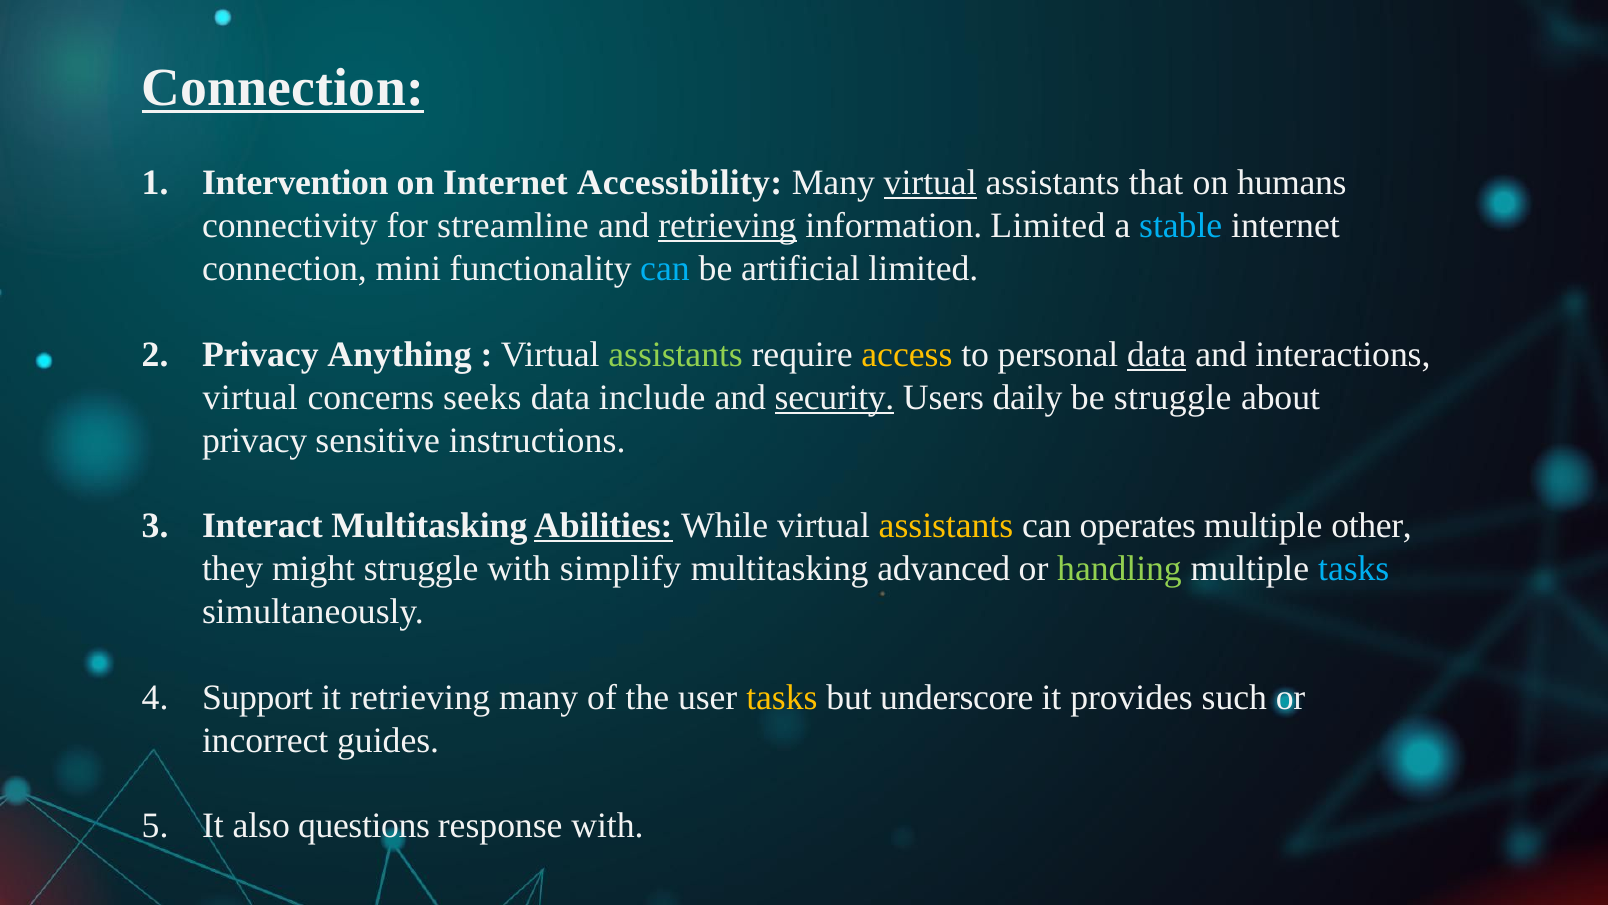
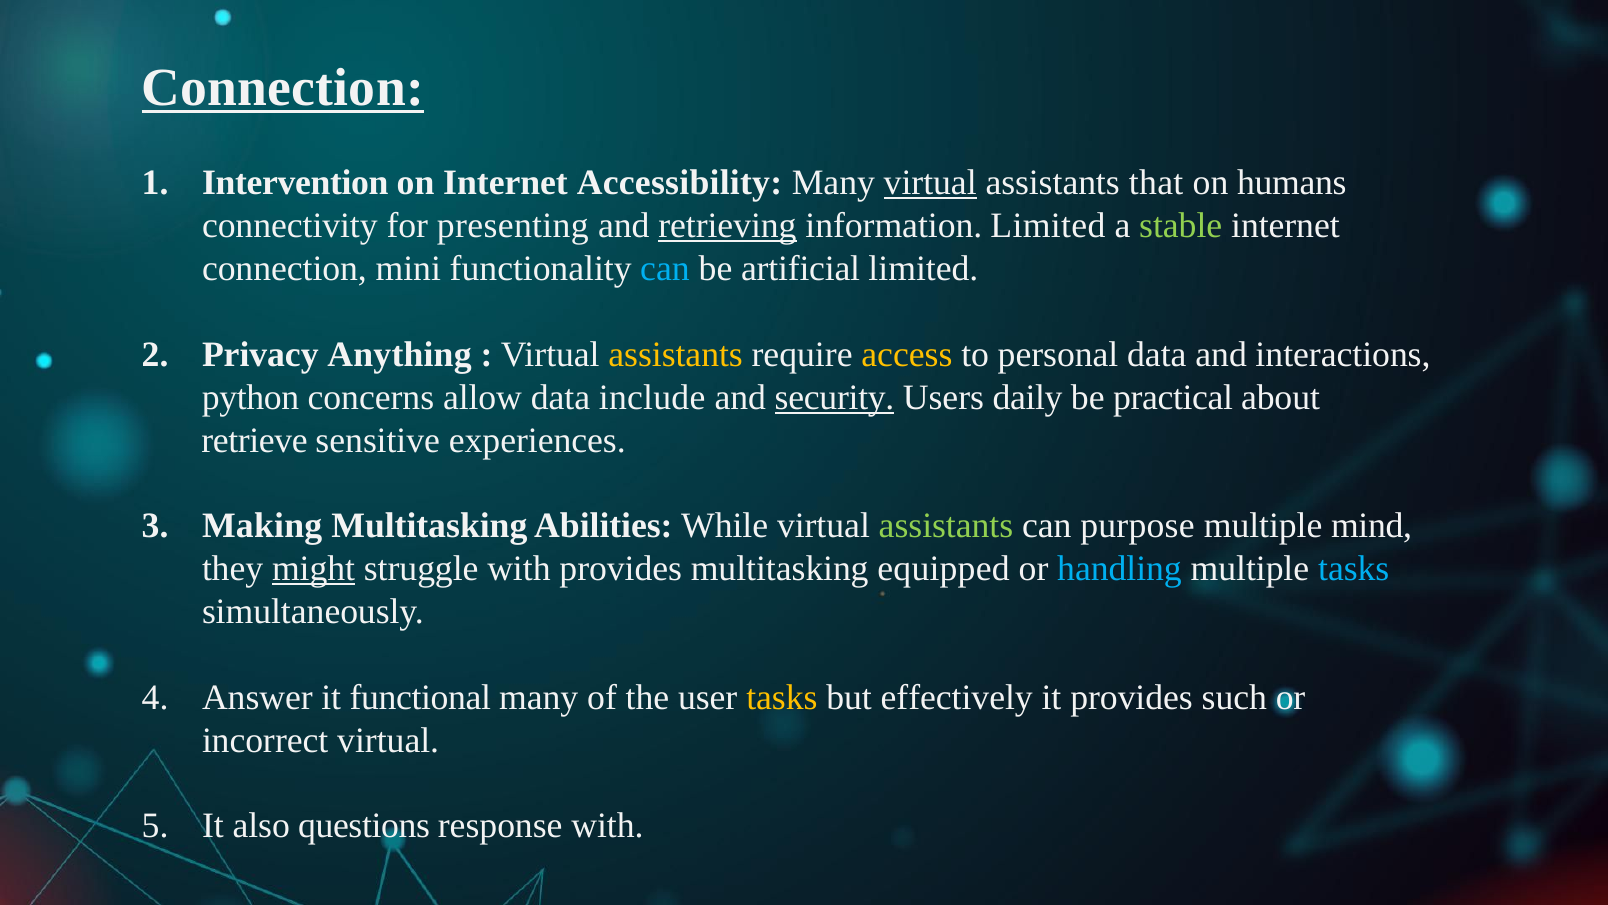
streamline: streamline -> presenting
stable colour: light blue -> light green
assistants at (676, 354) colour: light green -> yellow
data at (1157, 354) underline: present -> none
virtual at (250, 397): virtual -> python
seeks: seeks -> allow
be struggle: struggle -> practical
privacy at (255, 440): privacy -> retrieve
instructions: instructions -> experiences
Interact: Interact -> Making
Abilities underline: present -> none
assistants at (946, 526) colour: yellow -> light green
operates: operates -> purpose
other: other -> mind
might underline: none -> present
with simplify: simplify -> provides
advanced: advanced -> equipped
handling colour: light green -> light blue
Support: Support -> Answer
it retrieving: retrieving -> functional
underscore: underscore -> effectively
incorrect guides: guides -> virtual
